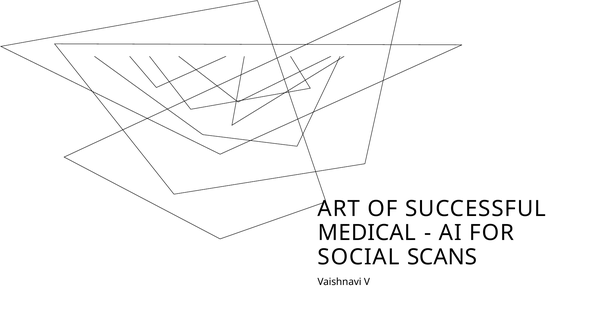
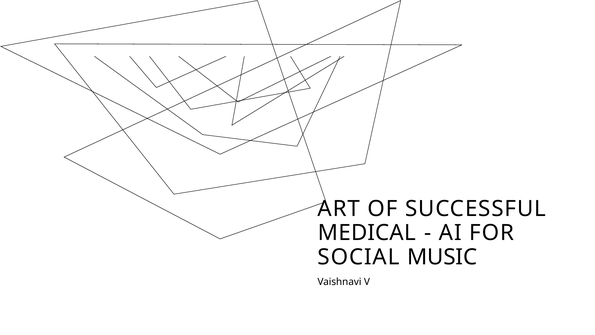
SCANS: SCANS -> MUSIC
